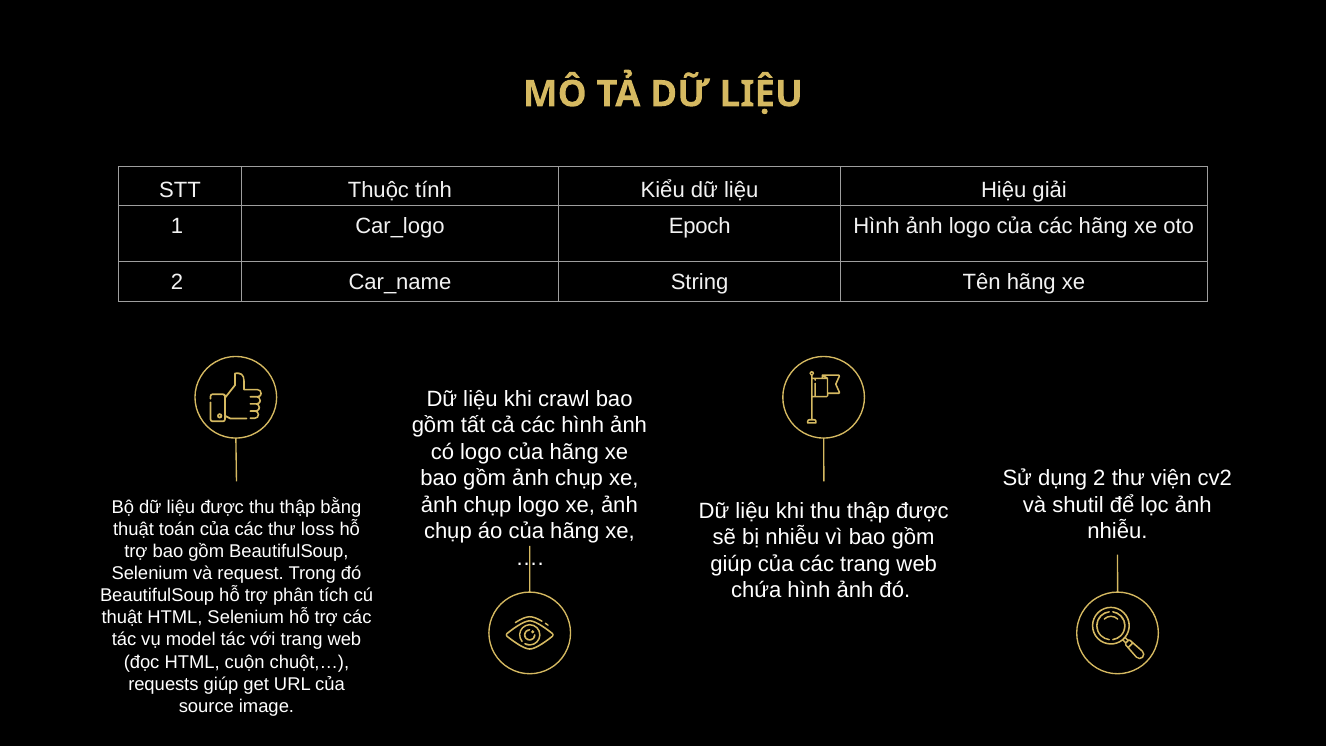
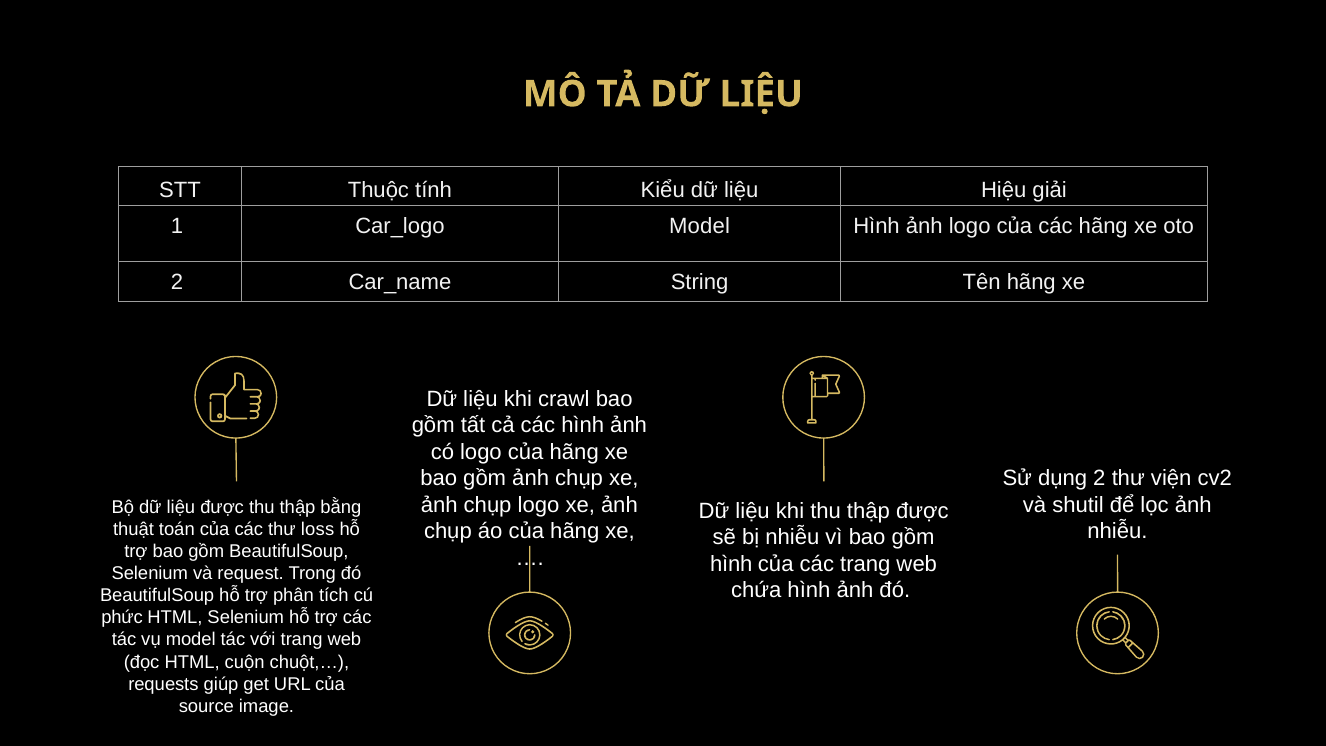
Epoch at (700, 226): Epoch -> Model
giúp at (731, 564): giúp -> hình
thuật at (122, 618): thuật -> phức
